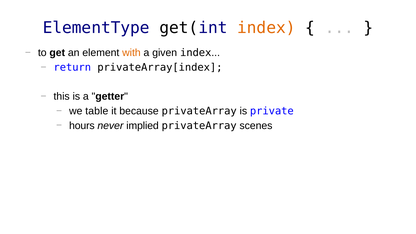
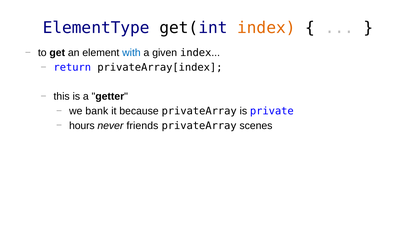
with colour: orange -> blue
table: table -> bank
implied: implied -> friends
